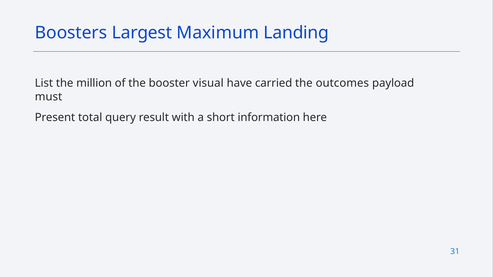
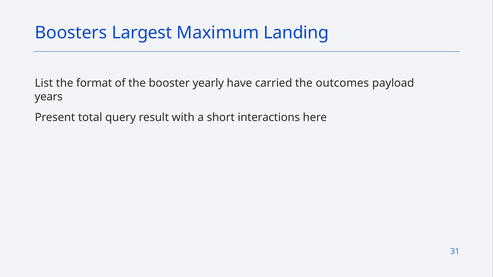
million: million -> format
visual: visual -> yearly
must: must -> years
information: information -> interactions
